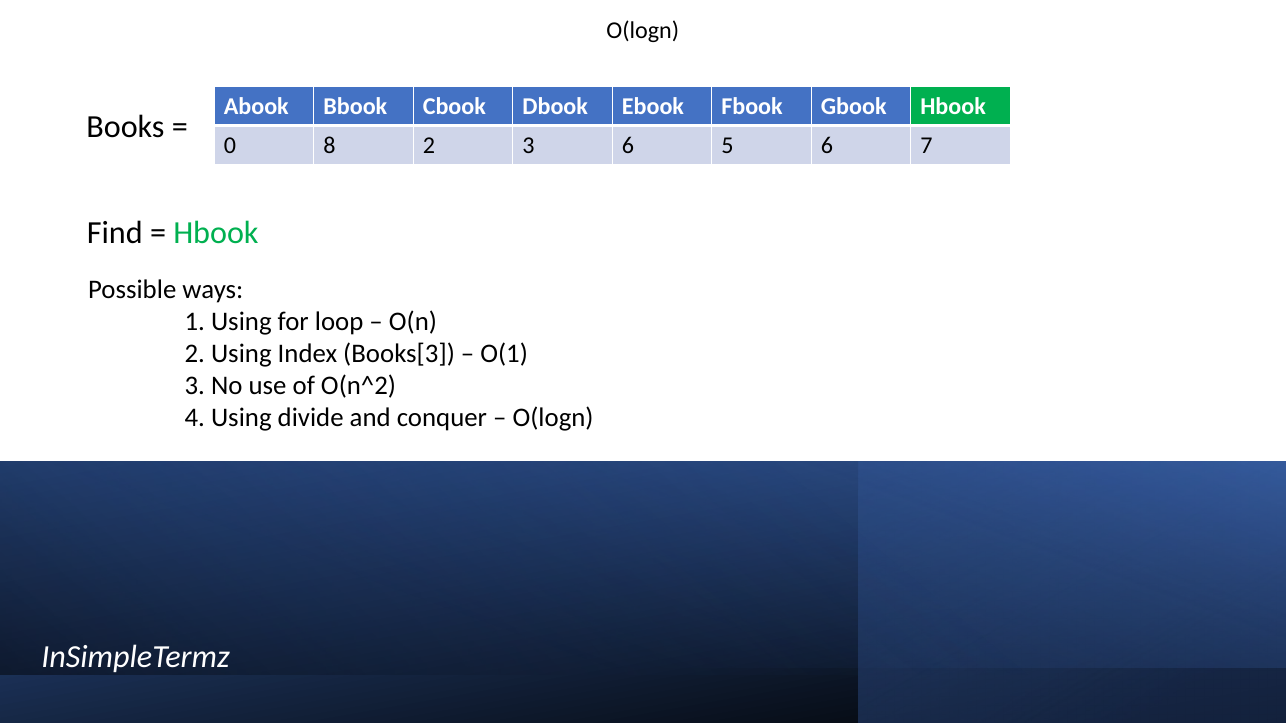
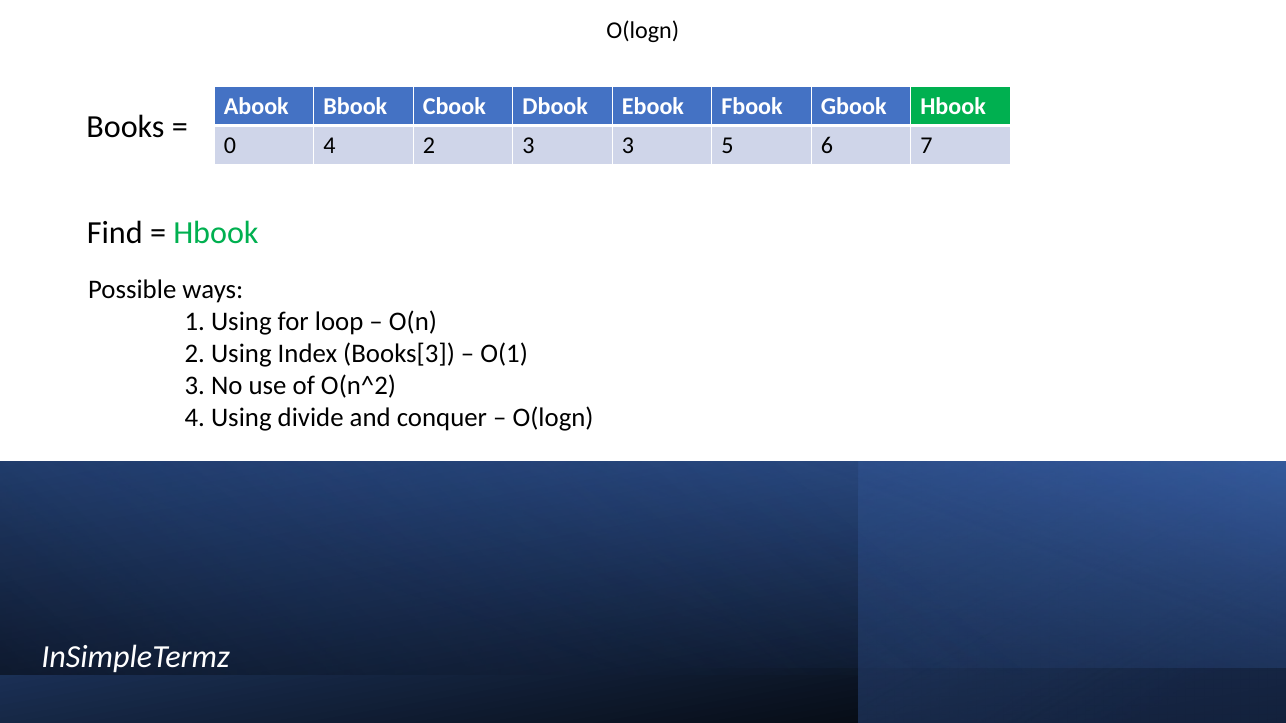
0 8: 8 -> 4
3 6: 6 -> 3
